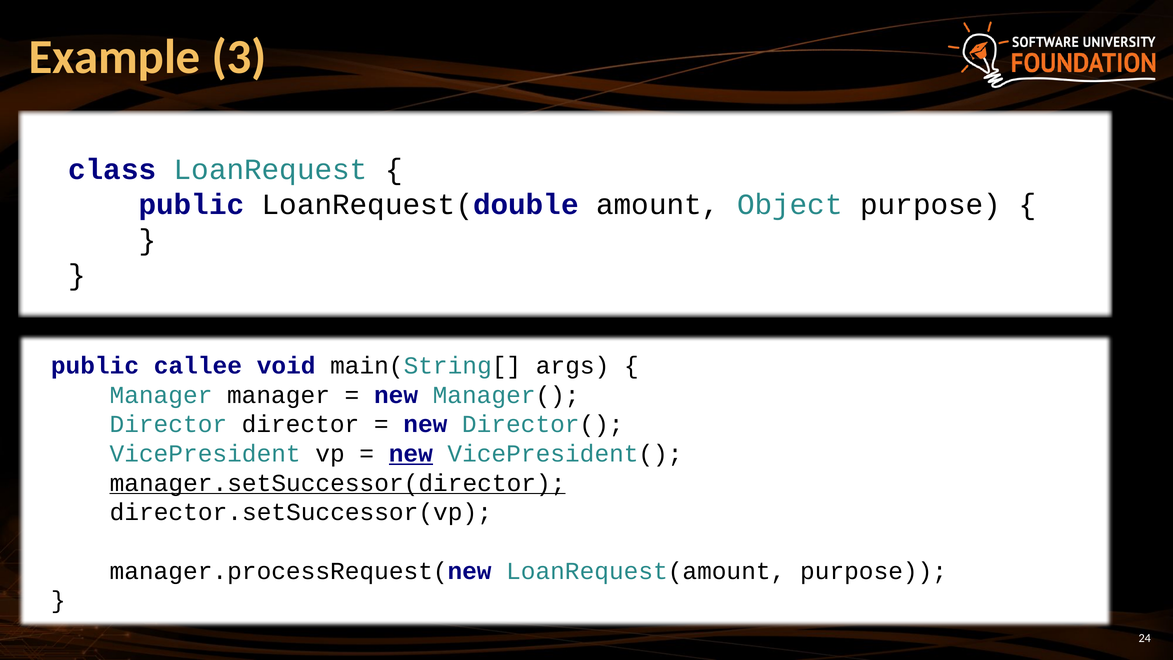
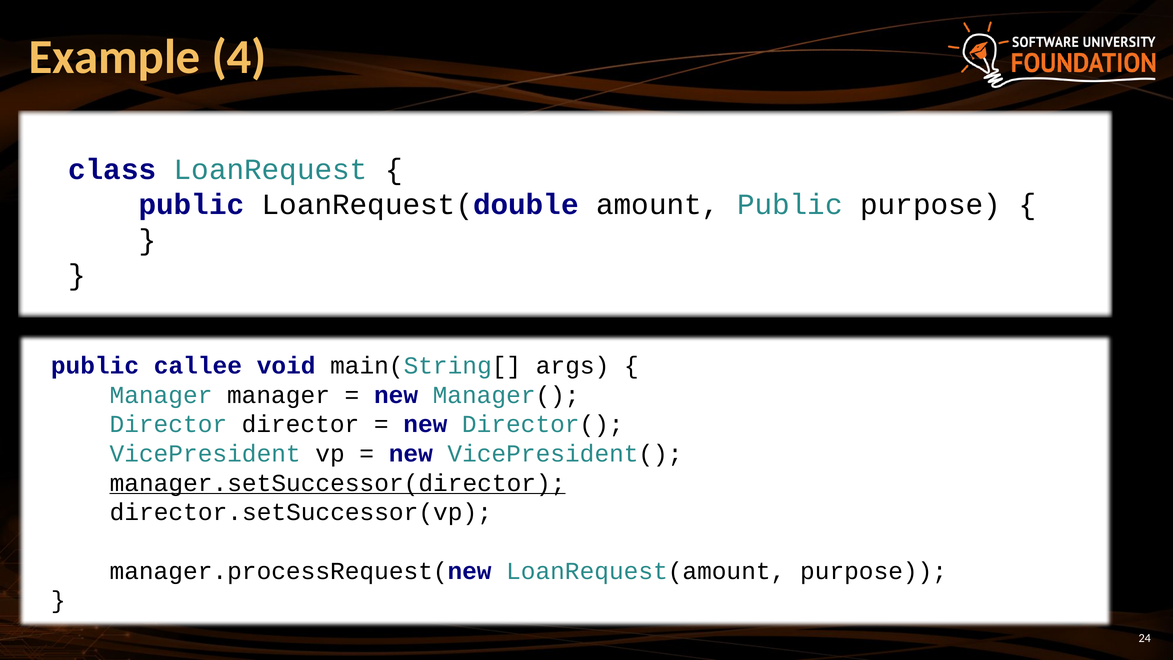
3: 3 -> 4
amount Object: Object -> Public
new at (411, 454) underline: present -> none
